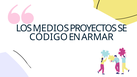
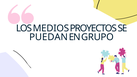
CÓDIGO: CÓDIGO -> PUEDAN
ARMAR: ARMAR -> GRUPO
